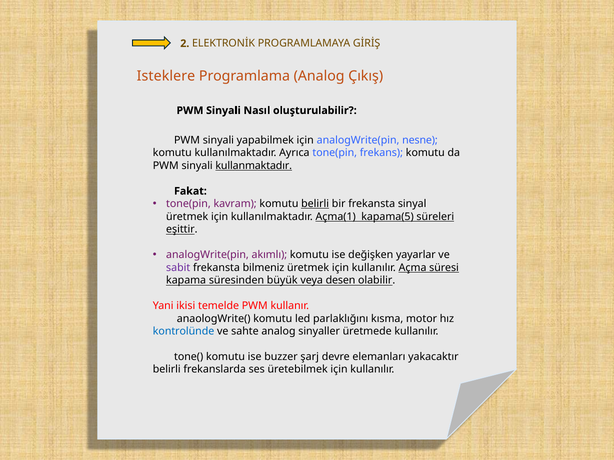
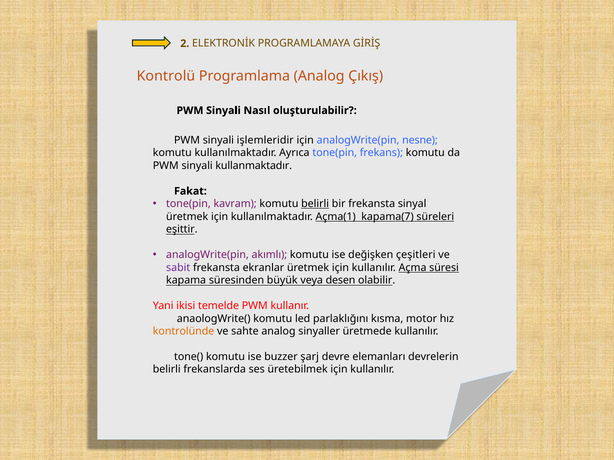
Isteklere: Isteklere -> Kontrolü
yapabilmek: yapabilmek -> işlemleridir
kullanmaktadır underline: present -> none
kapama(5: kapama(5 -> kapama(7
yayarlar: yayarlar -> çeşitleri
bilmeniz: bilmeniz -> ekranlar
kontrolünde colour: blue -> orange
yakacaktır: yakacaktır -> devrelerin
